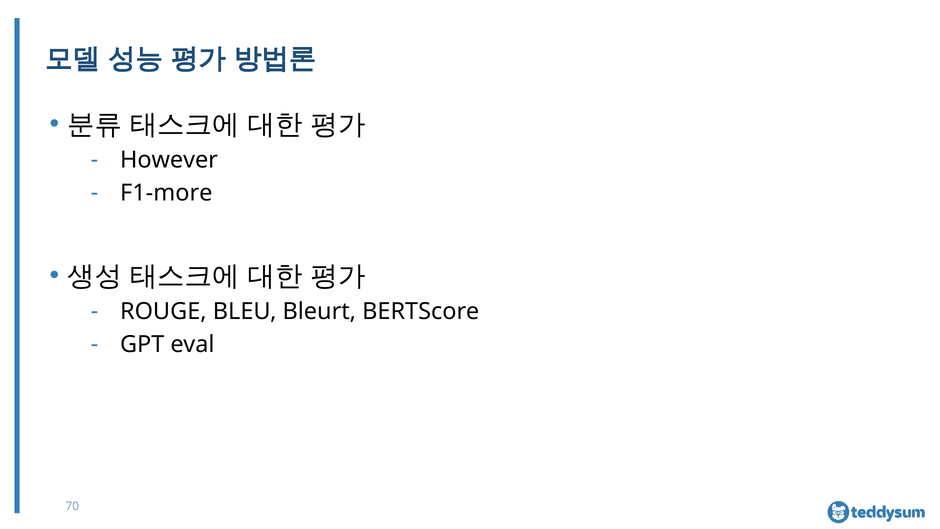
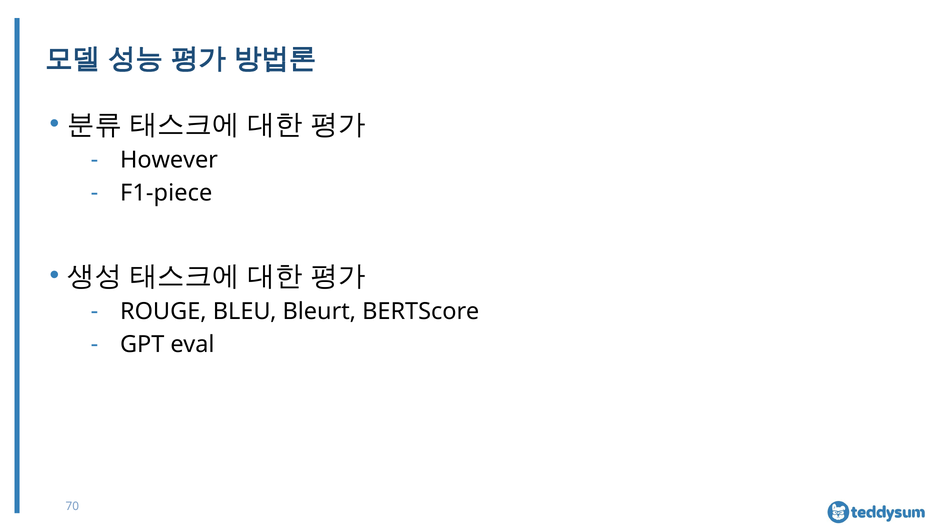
F1-more: F1-more -> F1-piece
